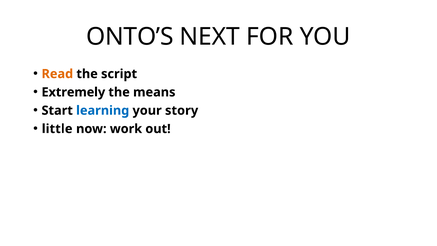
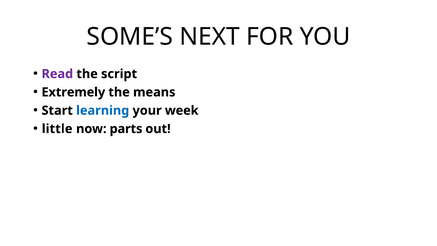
ONTO’S: ONTO’S -> SOME’S
Read colour: orange -> purple
story: story -> week
work: work -> parts
